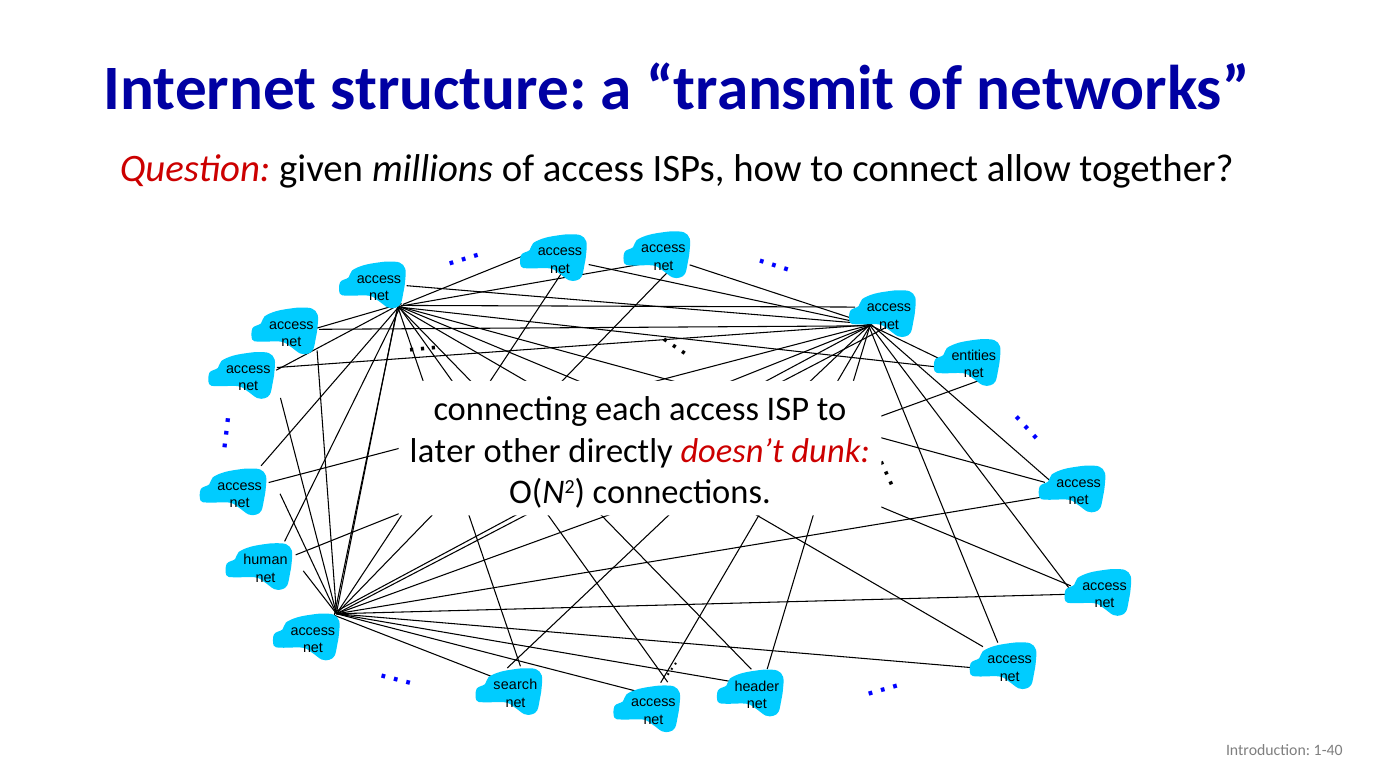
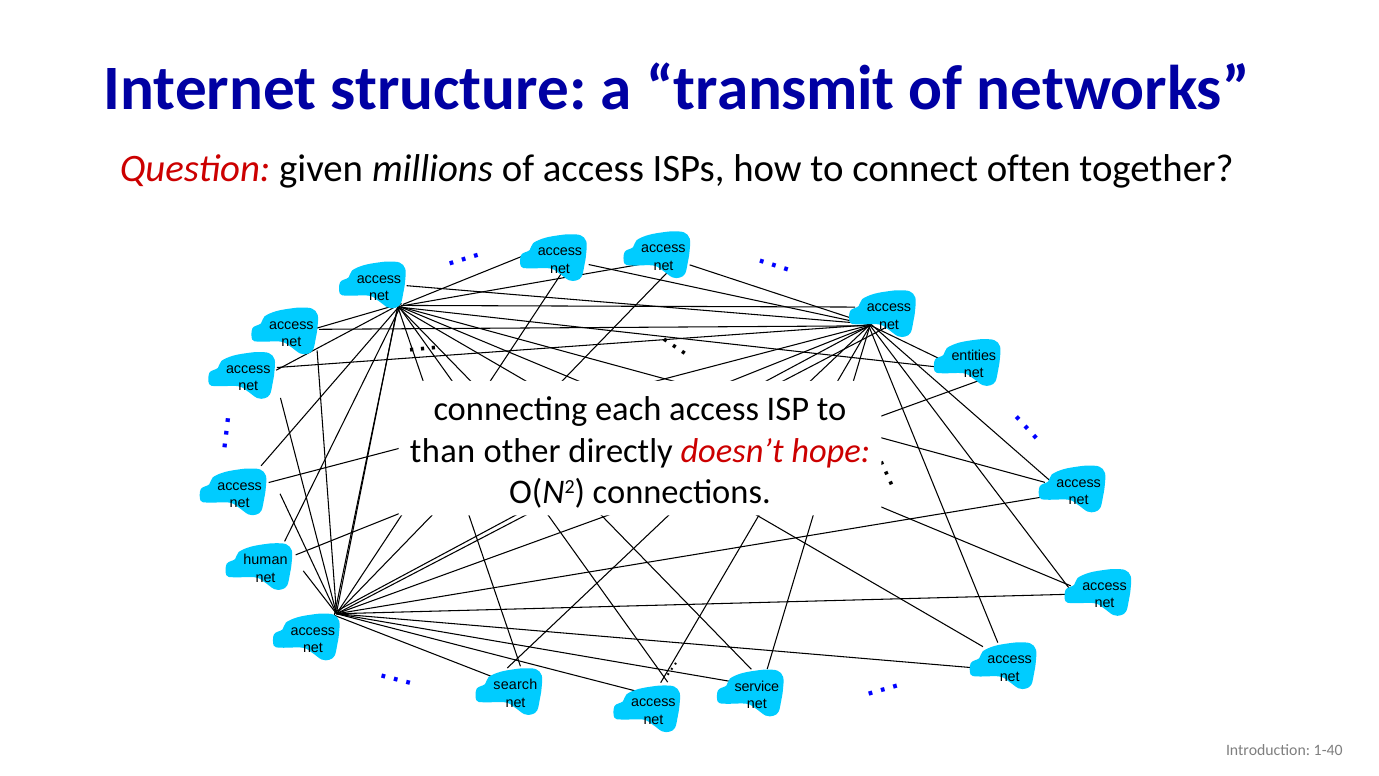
allow: allow -> often
later: later -> than
dunk: dunk -> hope
header: header -> service
